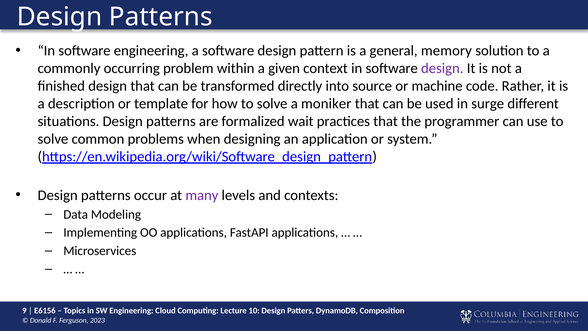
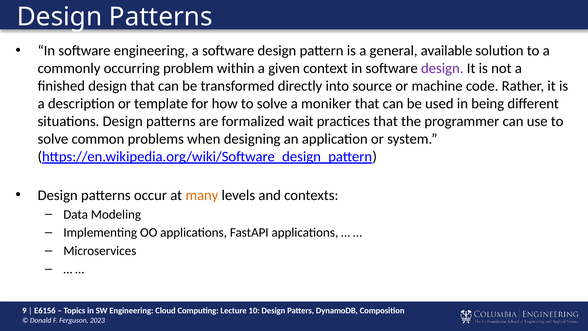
memory: memory -> available
surge: surge -> being
many colour: purple -> orange
